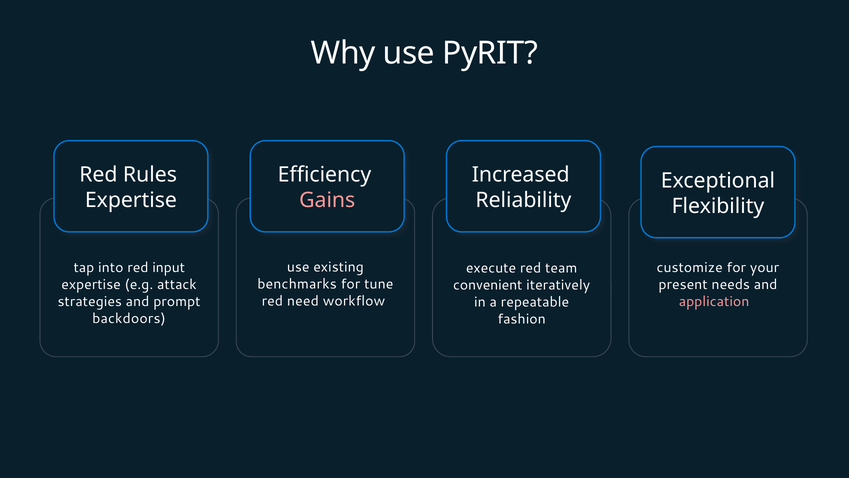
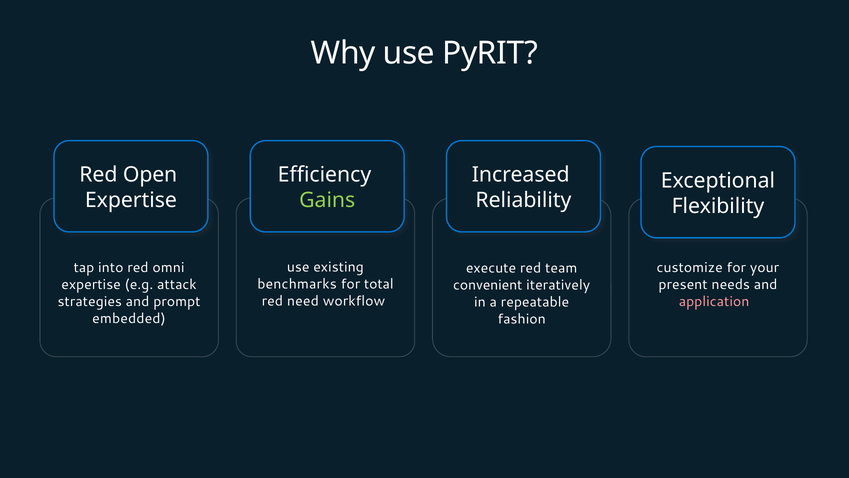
Rules: Rules -> Open
Gains colour: pink -> light green
input: input -> omni
tune: tune -> total
backdoors: backdoors -> embedded
